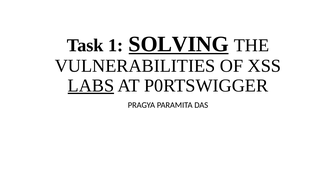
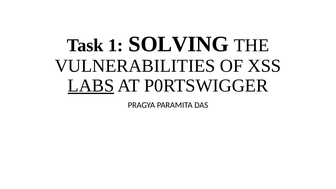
SOLVING underline: present -> none
